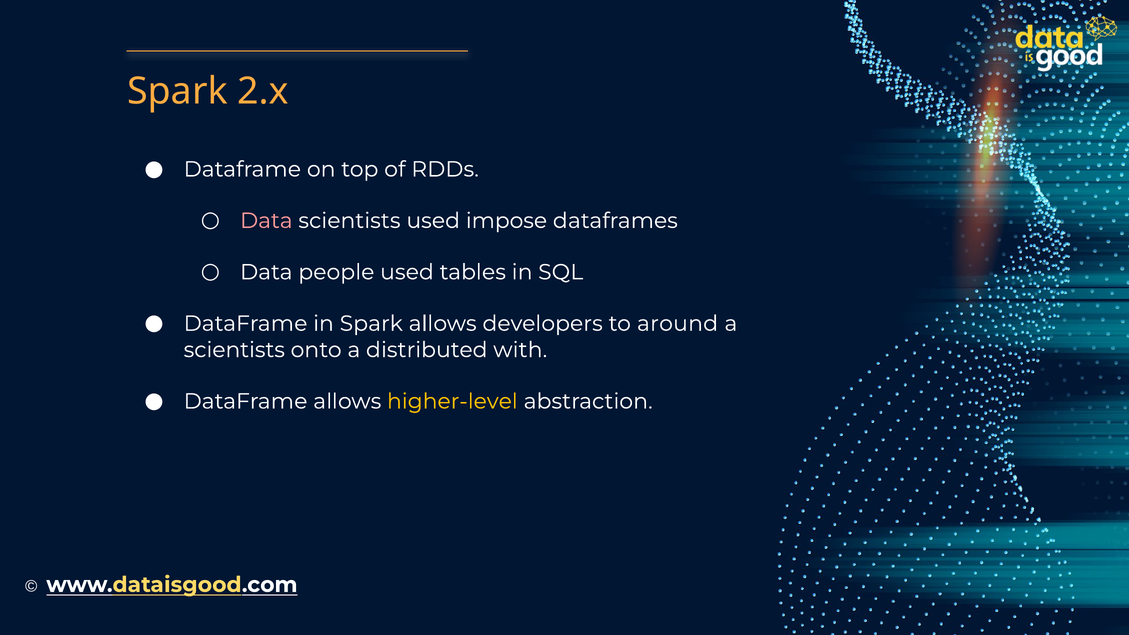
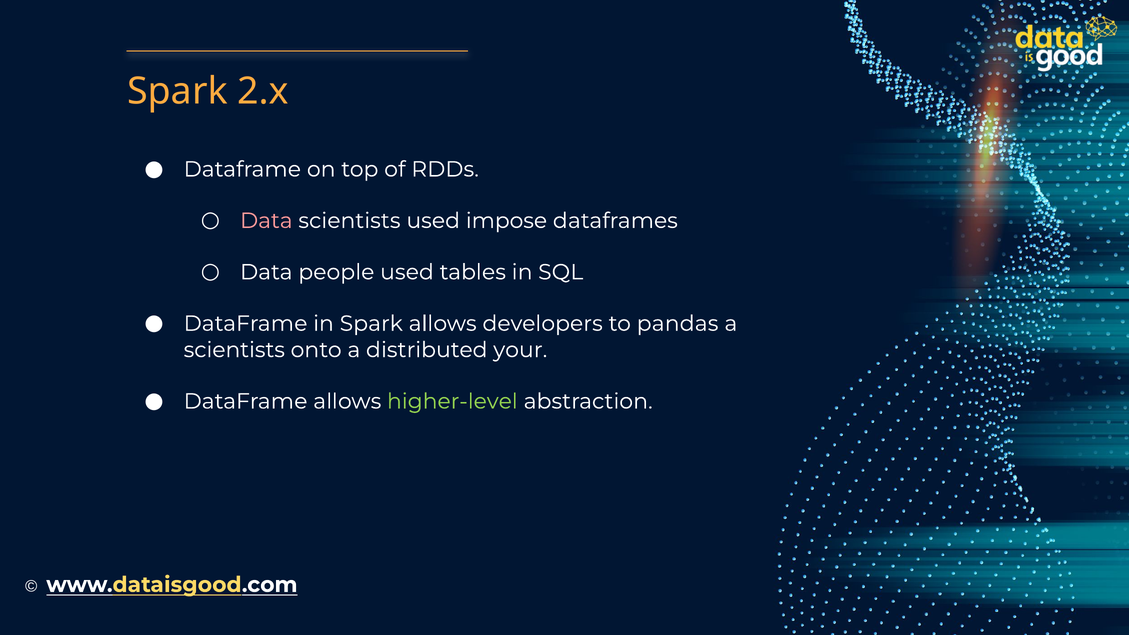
around: around -> pandas
with: with -> your
higher-level colour: yellow -> light green
